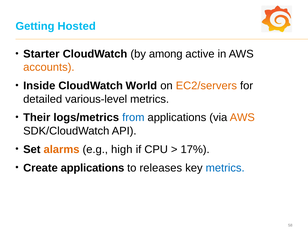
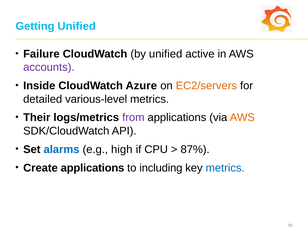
Getting Hosted: Hosted -> Unified
Starter: Starter -> Failure
by among: among -> unified
accounts colour: orange -> purple
World: World -> Azure
from colour: blue -> purple
alarms colour: orange -> blue
17%: 17% -> 87%
releases: releases -> including
